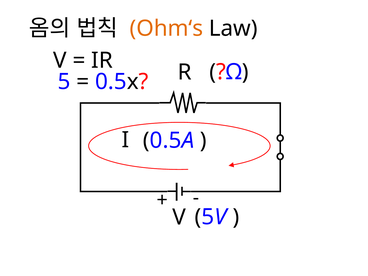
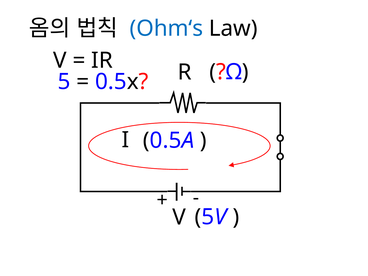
Ohm‘s colour: orange -> blue
